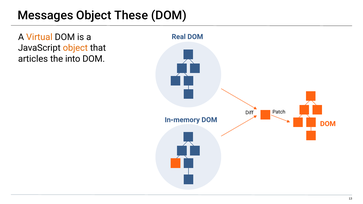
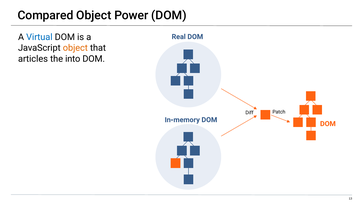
Messages: Messages -> Compared
These: These -> Power
Virtual colour: orange -> blue
